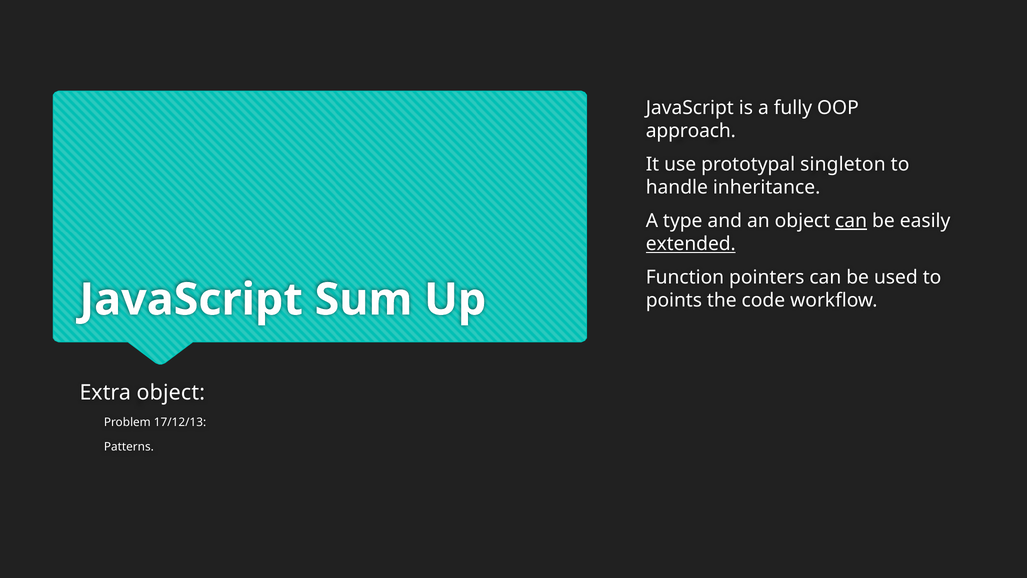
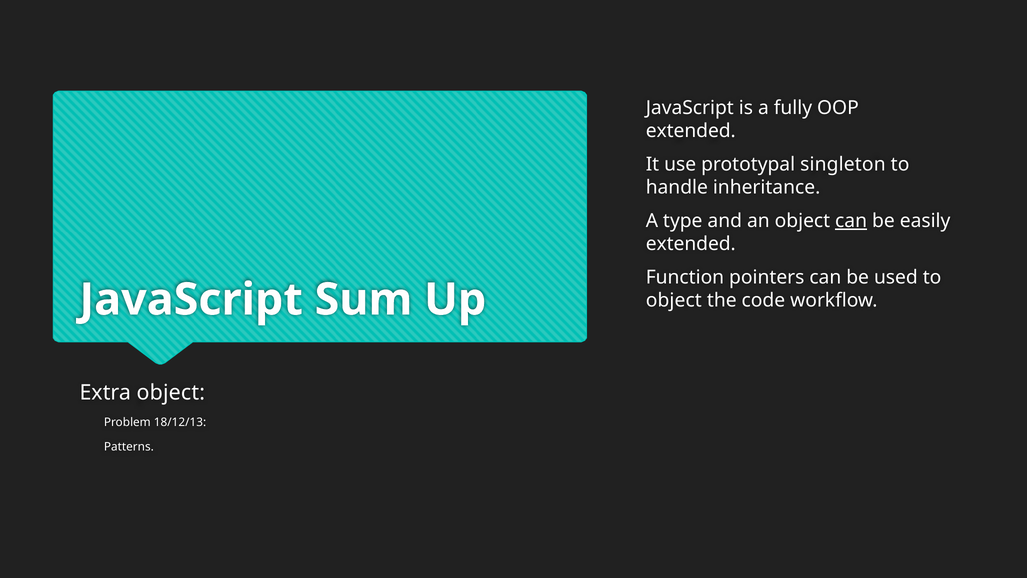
approach at (691, 131): approach -> extended
extended at (691, 244) underline: present -> none
points at (674, 300): points -> object
17/12/13: 17/12/13 -> 18/12/13
